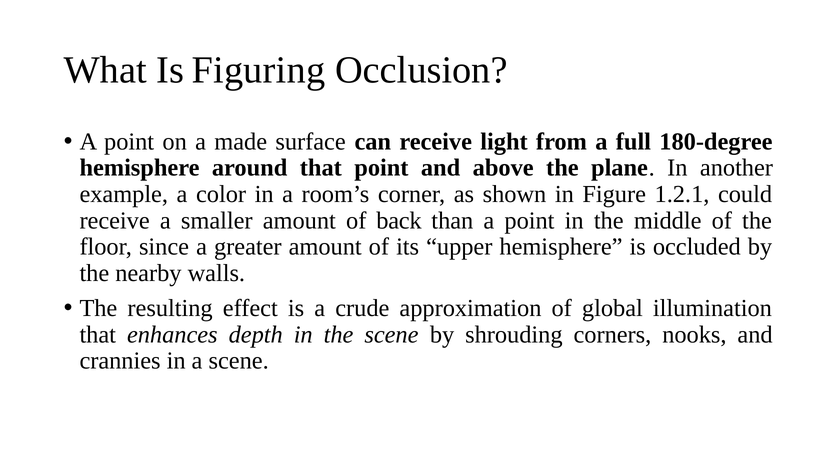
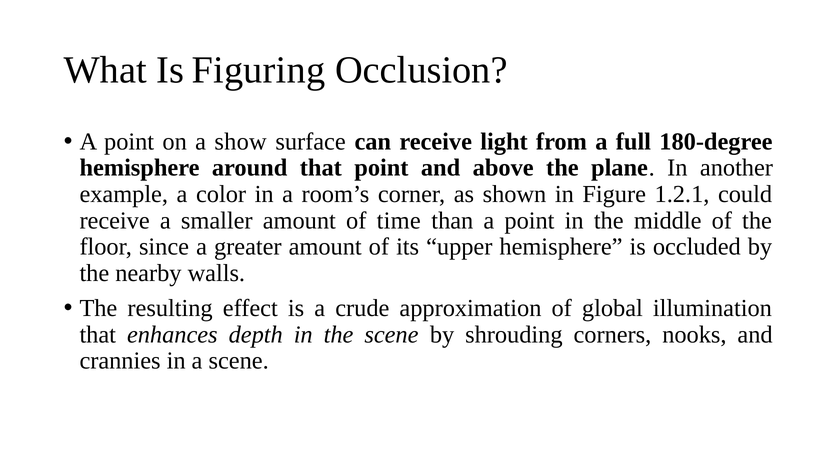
made: made -> show
back: back -> time
